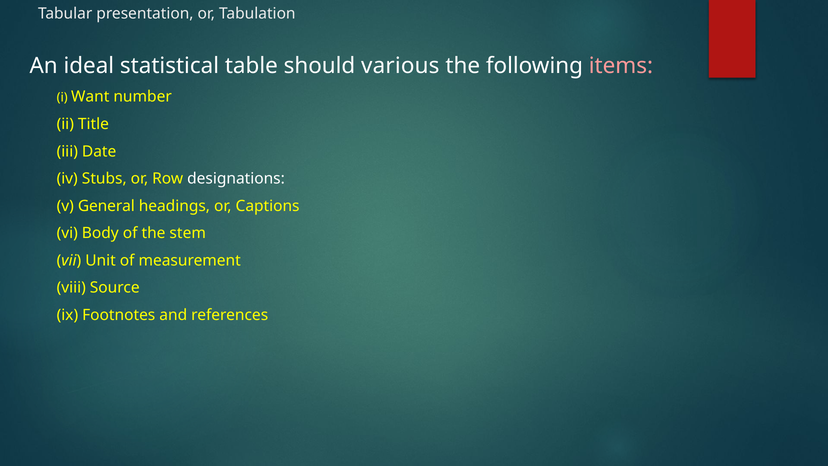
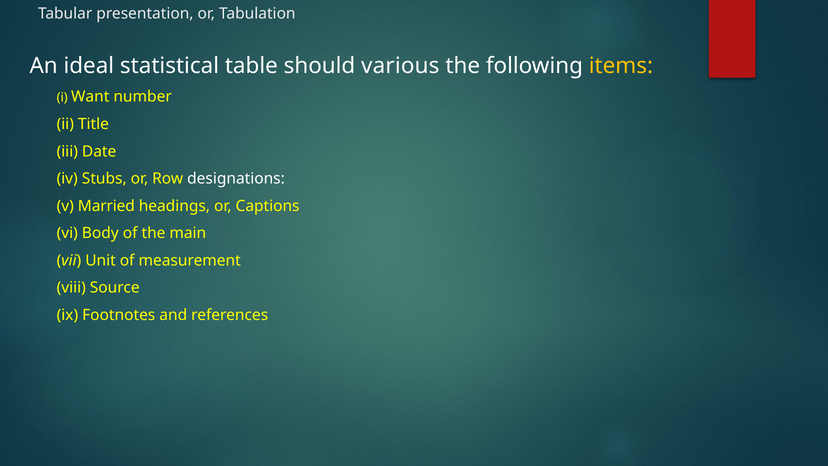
items colour: pink -> yellow
General: General -> Married
stem: stem -> main
